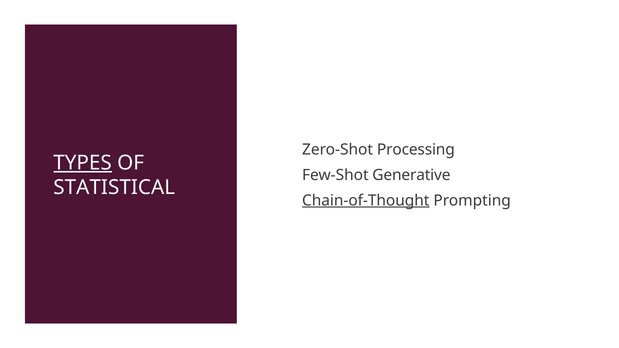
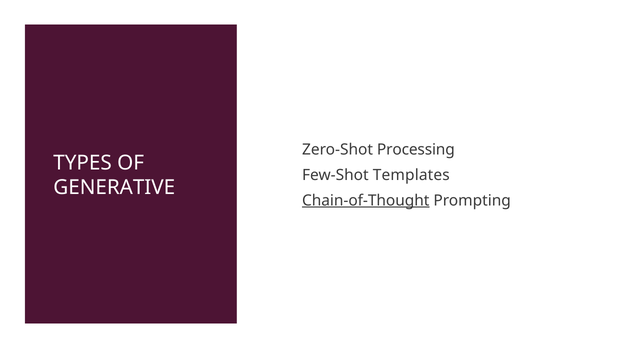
TYPES underline: present -> none
Generative: Generative -> Templates
STATISTICAL: STATISTICAL -> GENERATIVE
